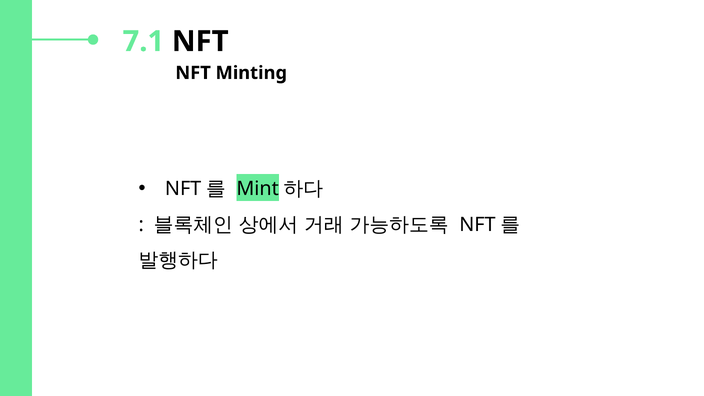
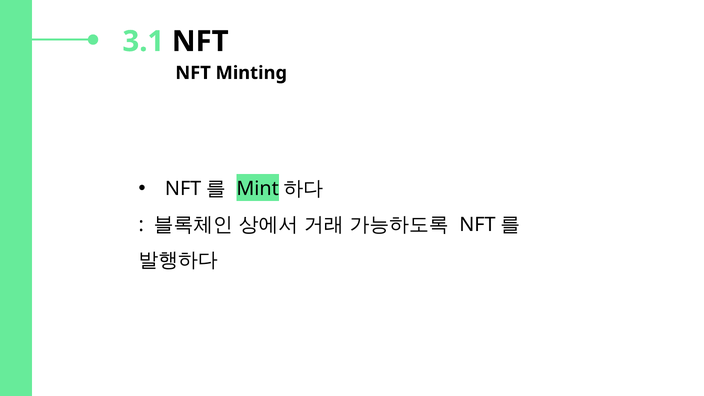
7.1: 7.1 -> 3.1
